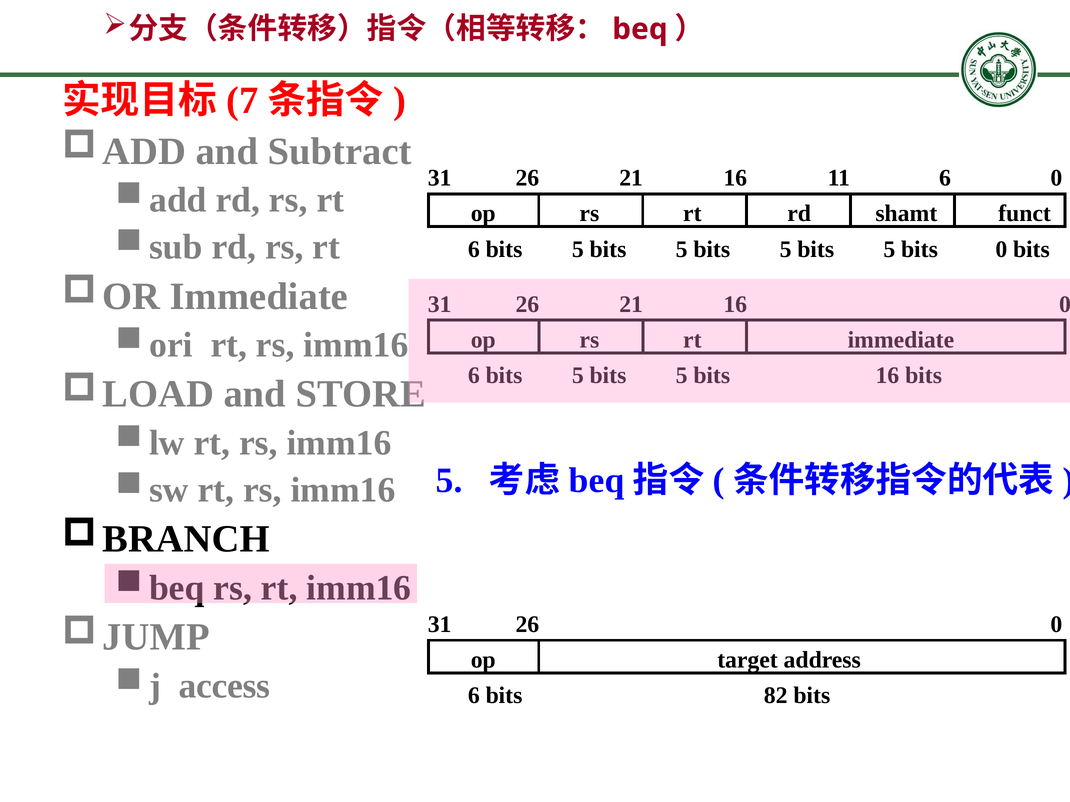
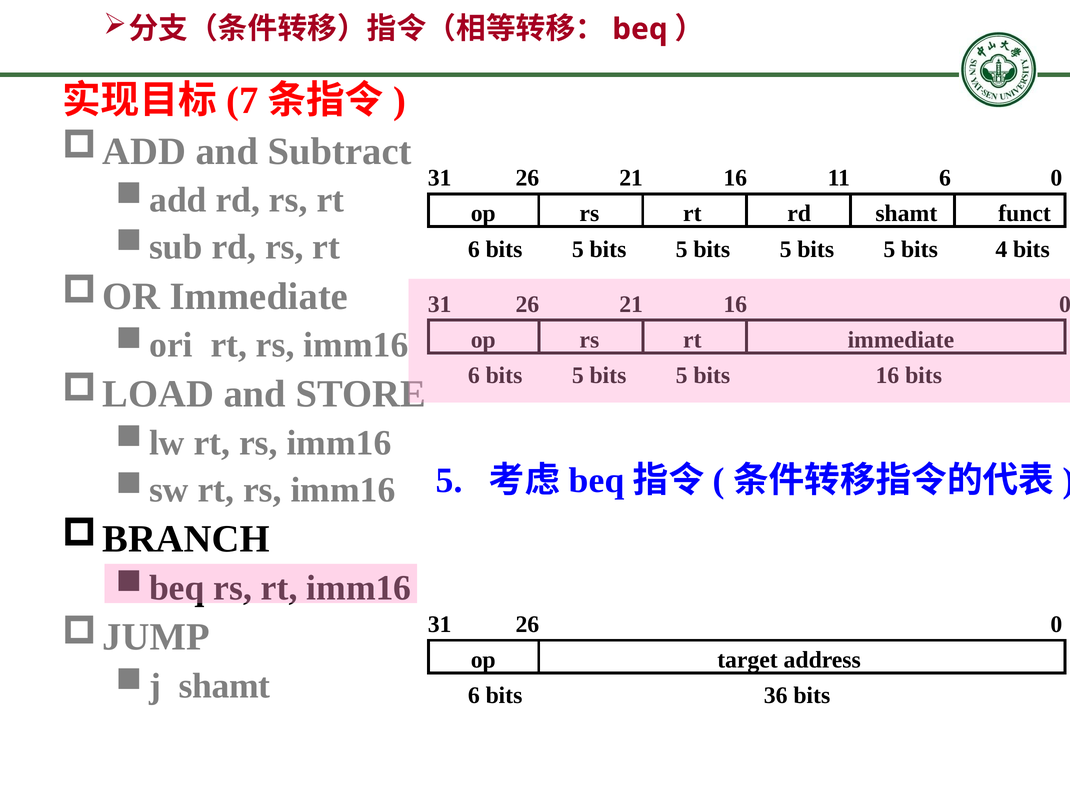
bits 0: 0 -> 4
access at (224, 686): access -> shamt
82: 82 -> 36
